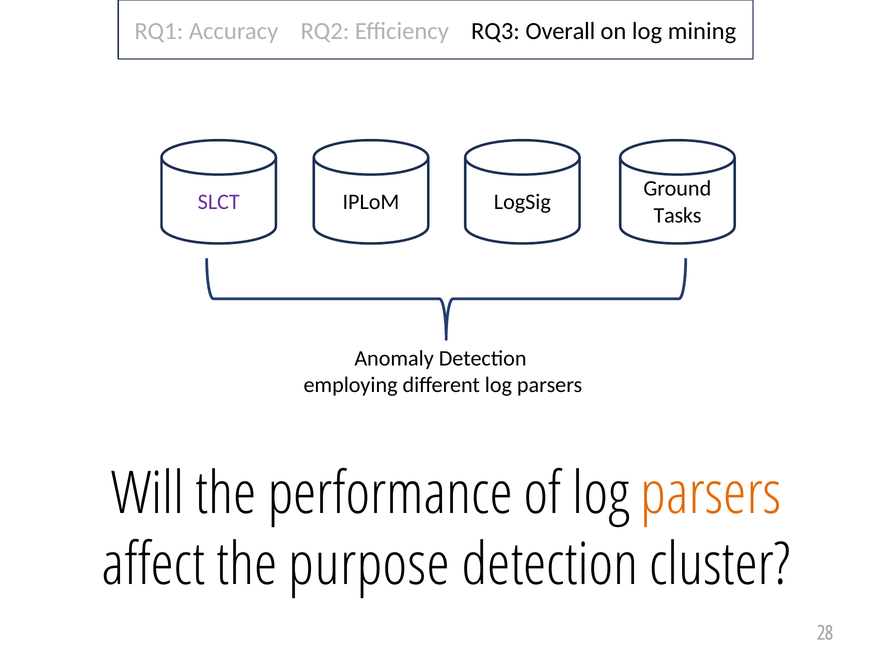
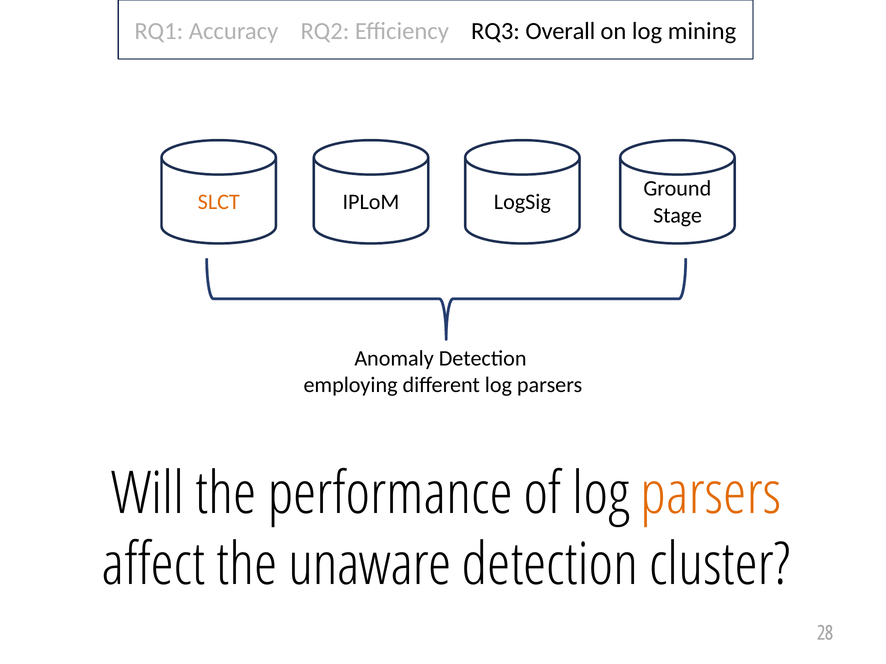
SLCT colour: purple -> orange
Tasks: Tasks -> Stage
purpose: purpose -> unaware
